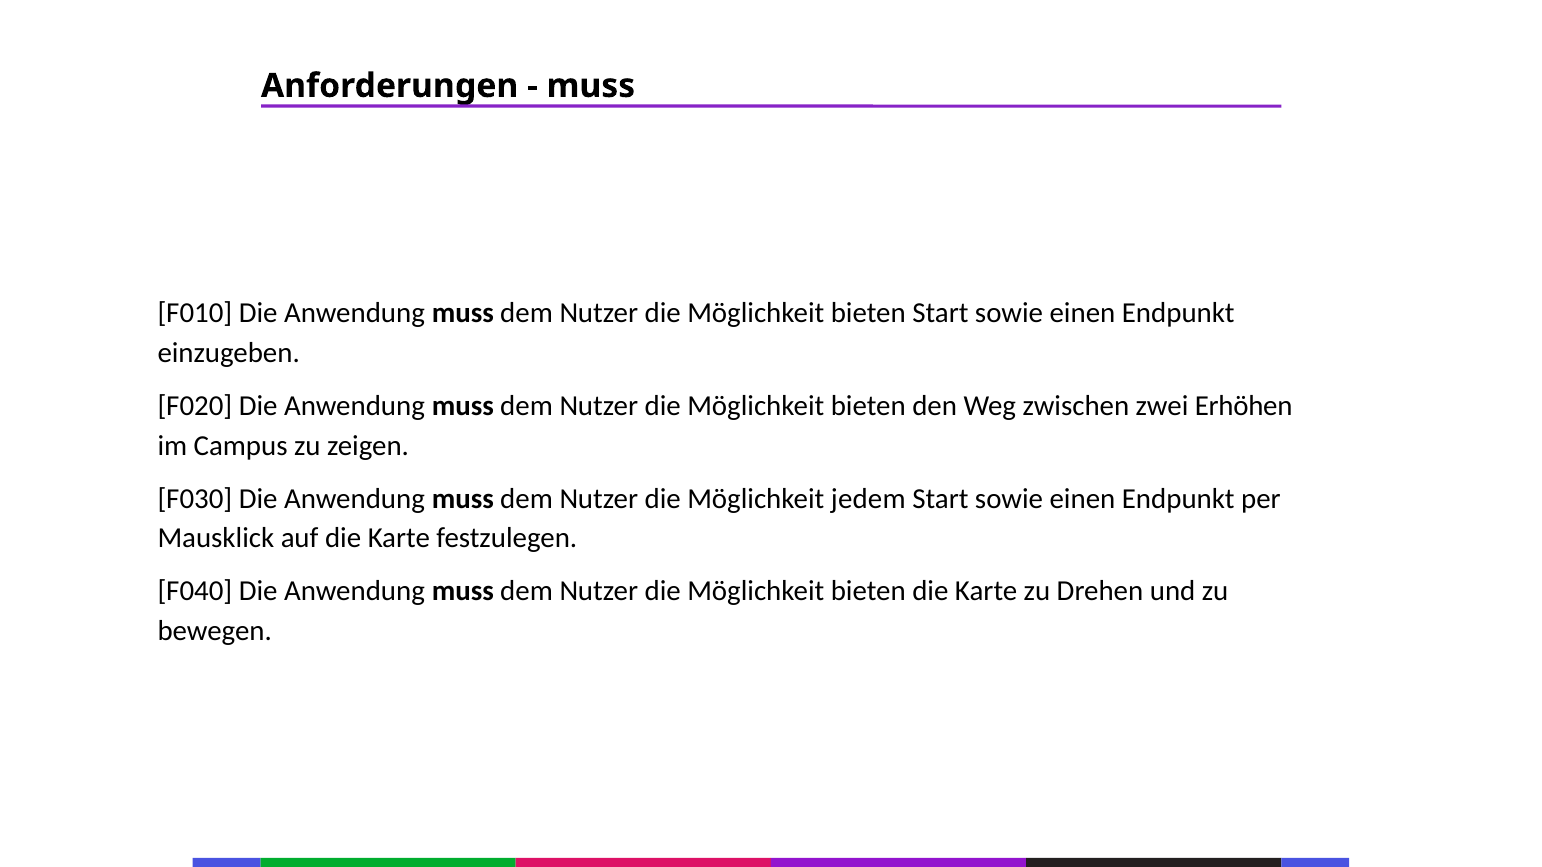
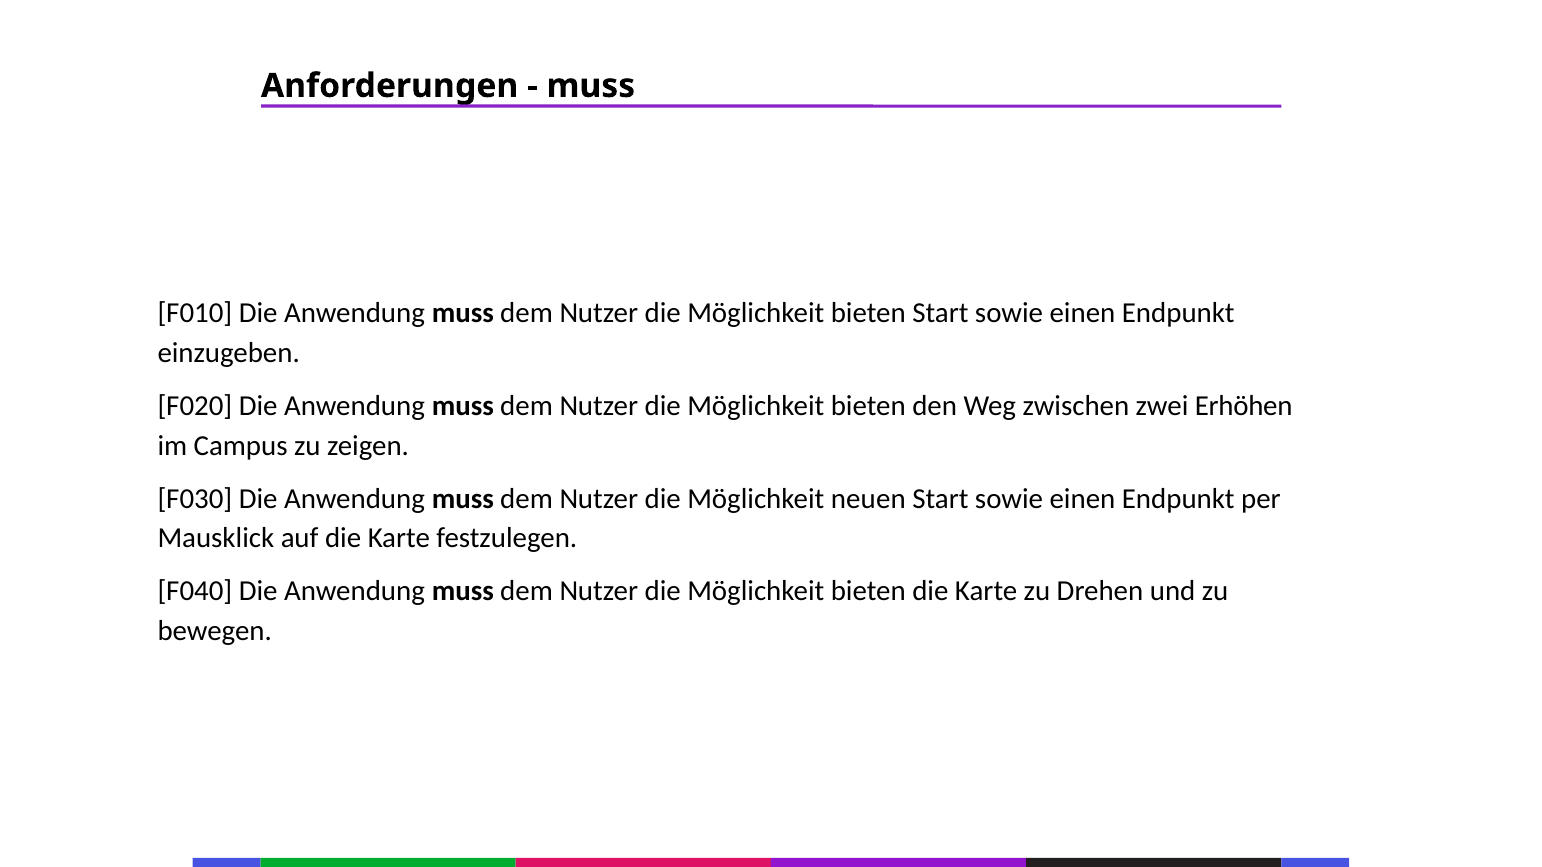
jedem: jedem -> neuen
